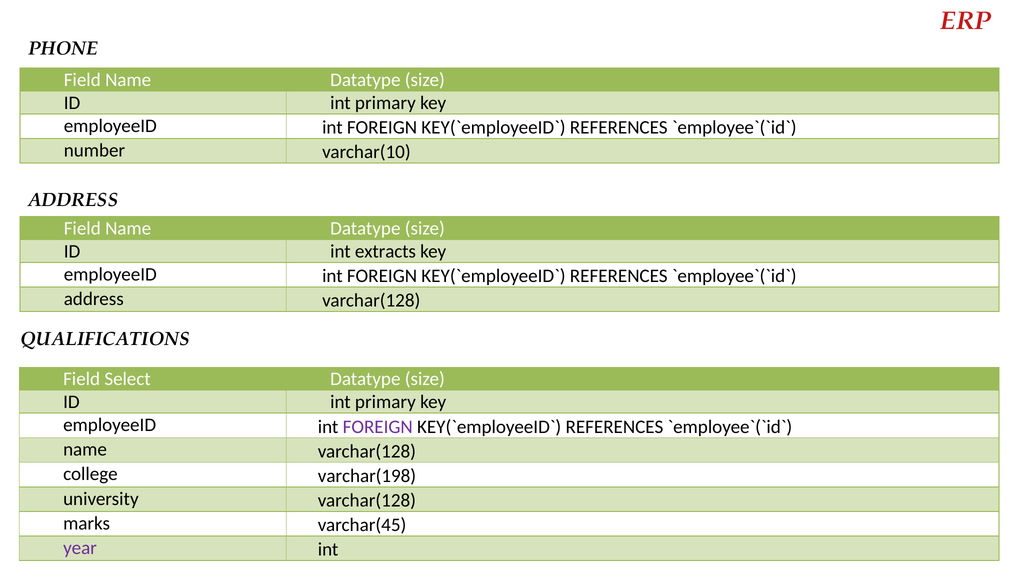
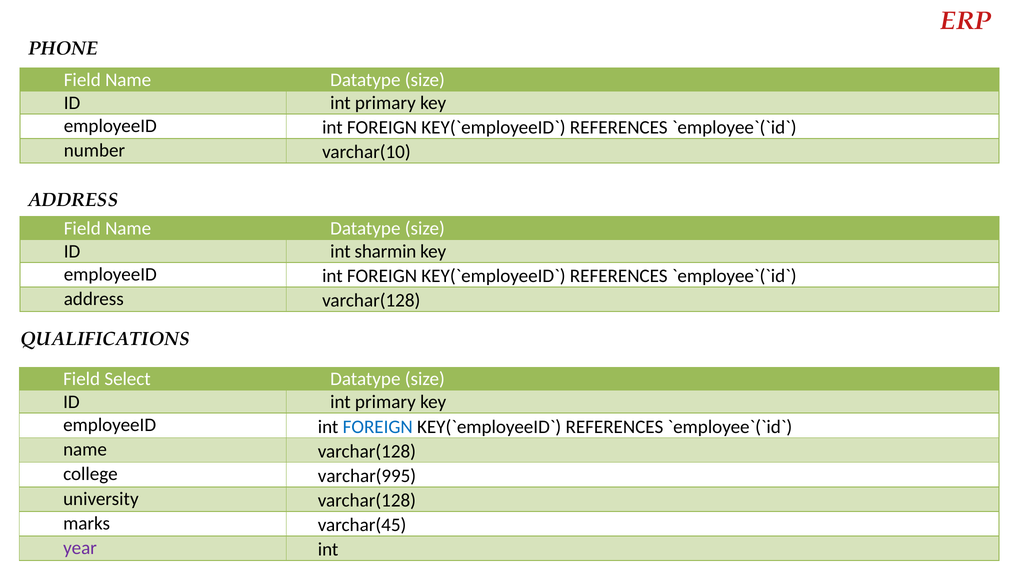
extracts: extracts -> sharmin
FOREIGN at (378, 426) colour: purple -> blue
varchar(198: varchar(198 -> varchar(995
